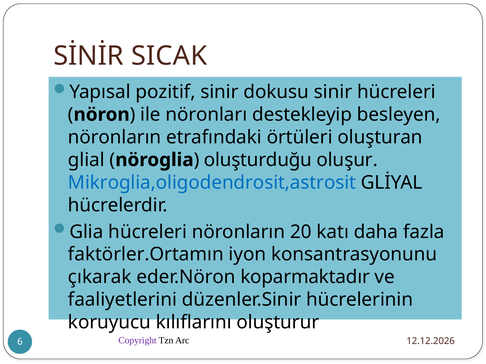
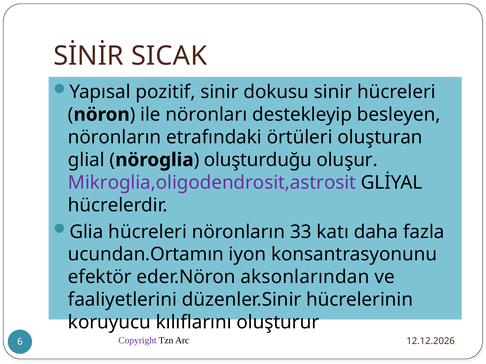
Mikroglia,oligodendrosit,astrosit colour: blue -> purple
20: 20 -> 33
faktörler.Ortamın: faktörler.Ortamın -> ucundan.Ortamın
çıkarak: çıkarak -> efektör
koparmaktadır: koparmaktadır -> aksonlarından
